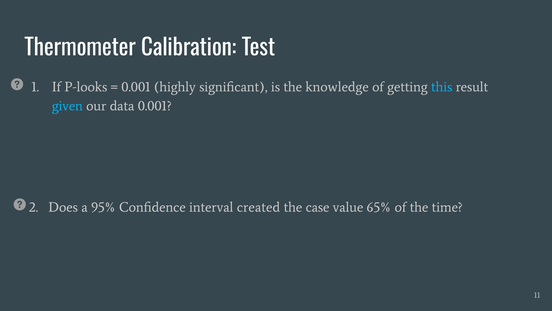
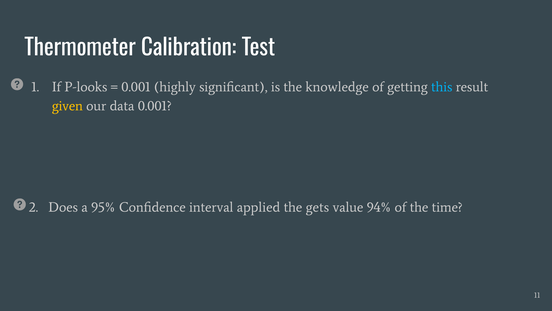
given colour: light blue -> yellow
created: created -> applied
case: case -> gets
65%: 65% -> 94%
